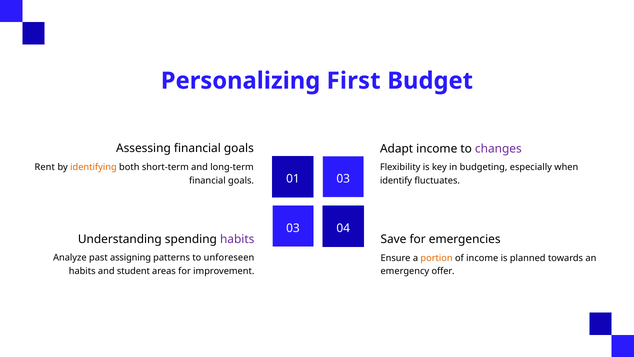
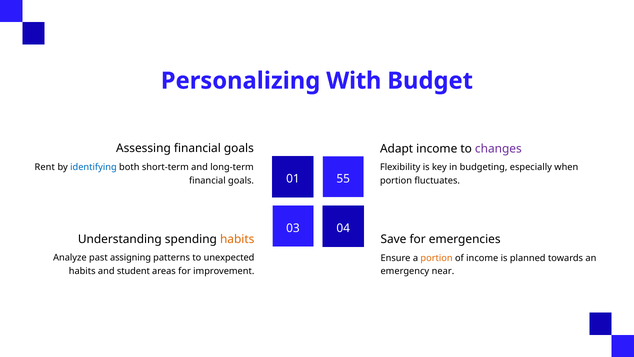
First: First -> With
identifying colour: orange -> blue
goals 03: 03 -> 55
identify at (396, 180): identify -> portion
habits at (237, 239) colour: purple -> orange
unforeseen: unforeseen -> unexpected
offer: offer -> near
